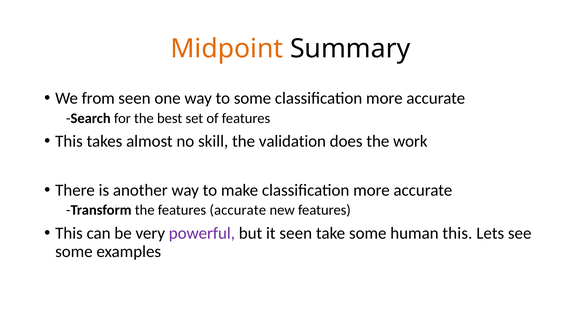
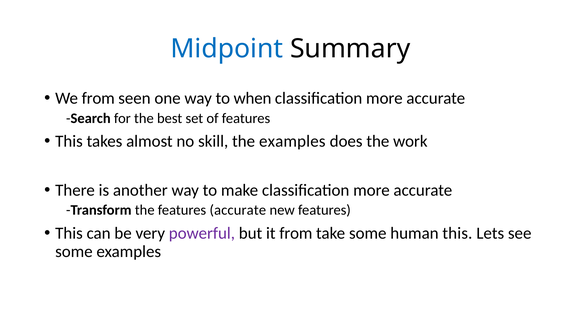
Midpoint colour: orange -> blue
to some: some -> when
the validation: validation -> examples
it seen: seen -> from
